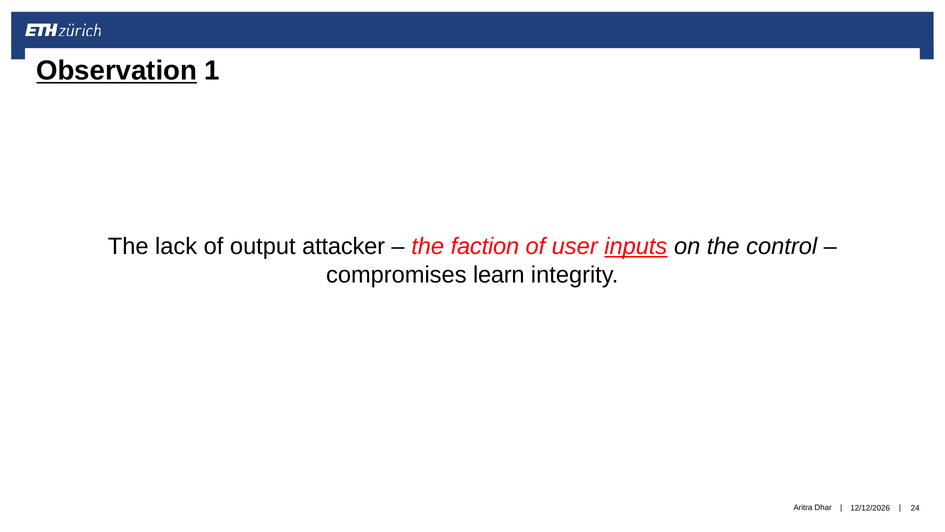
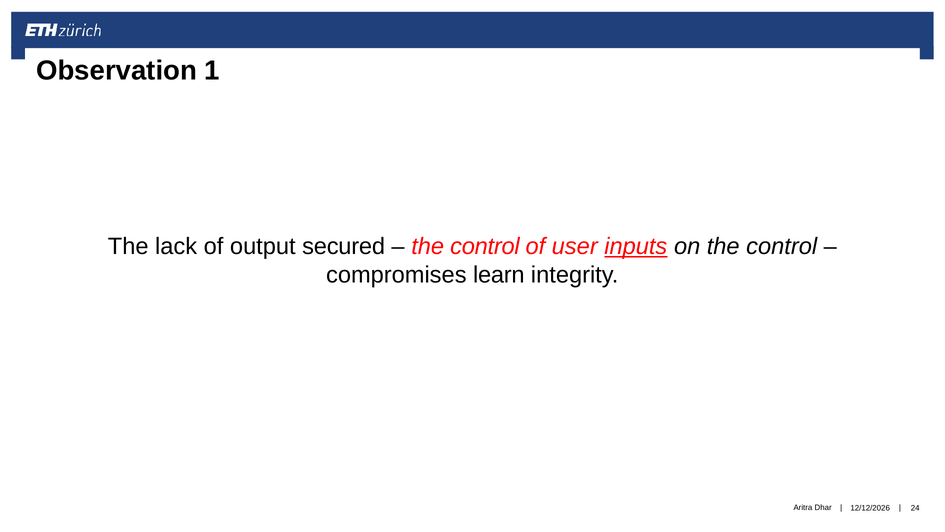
Observation underline: present -> none
attacker: attacker -> secured
faction at (485, 246): faction -> control
